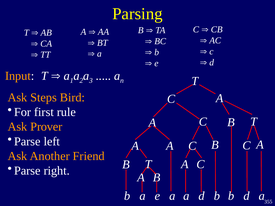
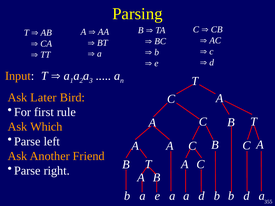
Steps: Steps -> Later
Prover: Prover -> Which
